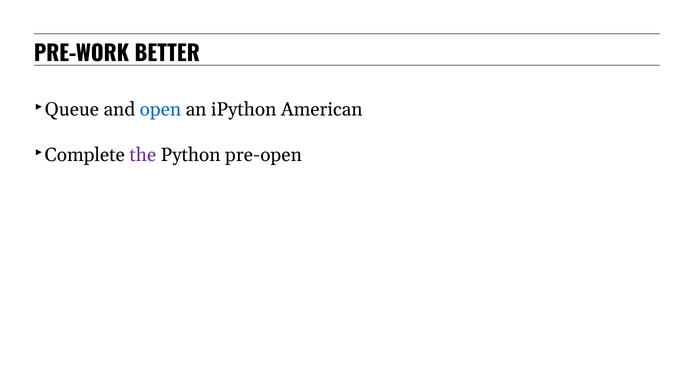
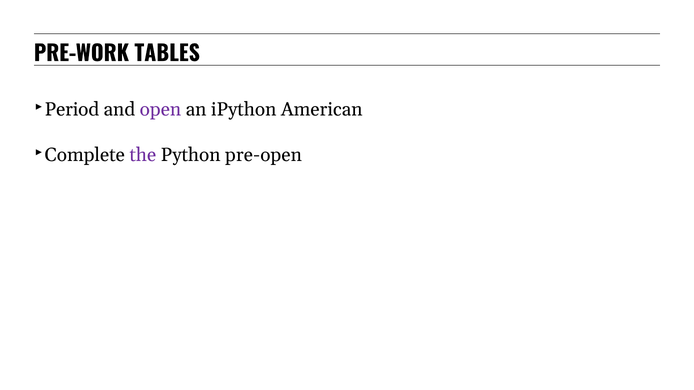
BETTER: BETTER -> TABLES
Queue: Queue -> Period
open colour: blue -> purple
